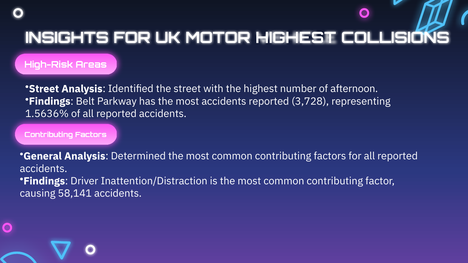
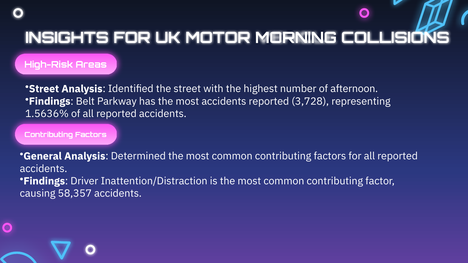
MOTOR HIGHEST: HIGHEST -> MORNING
58,141: 58,141 -> 58,357
